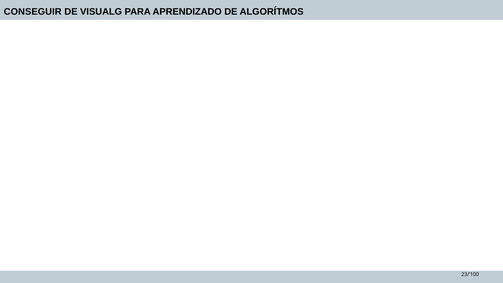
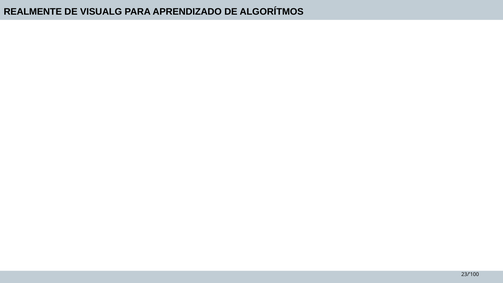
CONSEGUIR: CONSEGUIR -> REALMENTE
